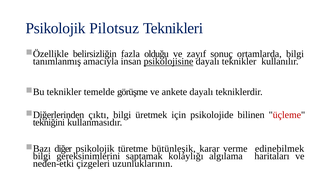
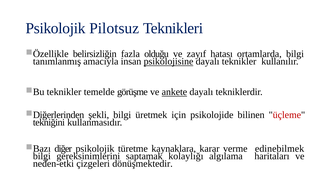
sonuç: sonuç -> hatası
ankete underline: none -> present
çıktı: çıktı -> şekli
bütünleşik: bütünleşik -> kaynaklara
uzunluklarının: uzunluklarının -> dönüşmektedir
